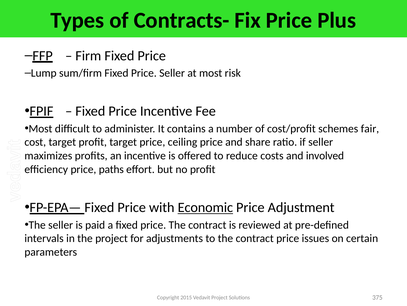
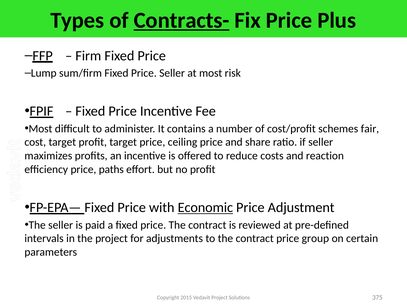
Contracts- underline: none -> present
involved: involved -> reaction
issues: issues -> group
